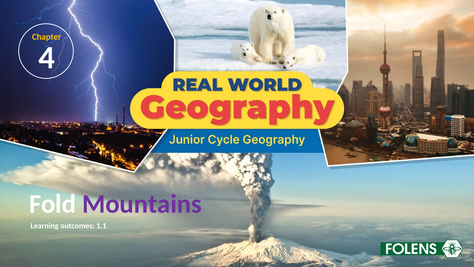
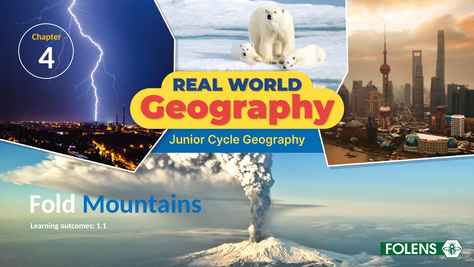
Mountains colour: purple -> blue
